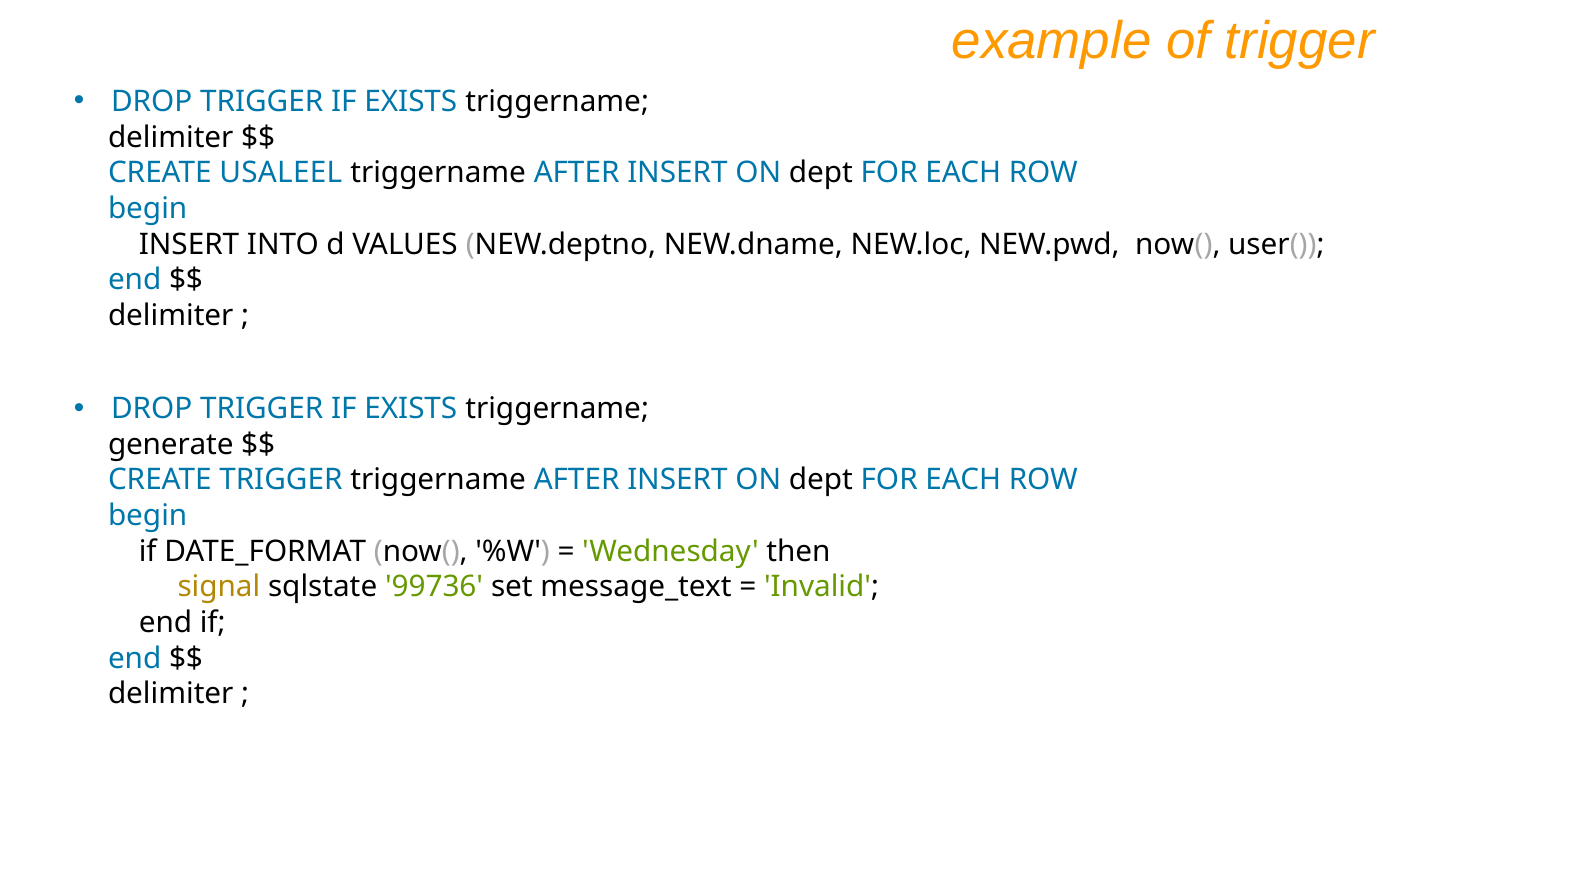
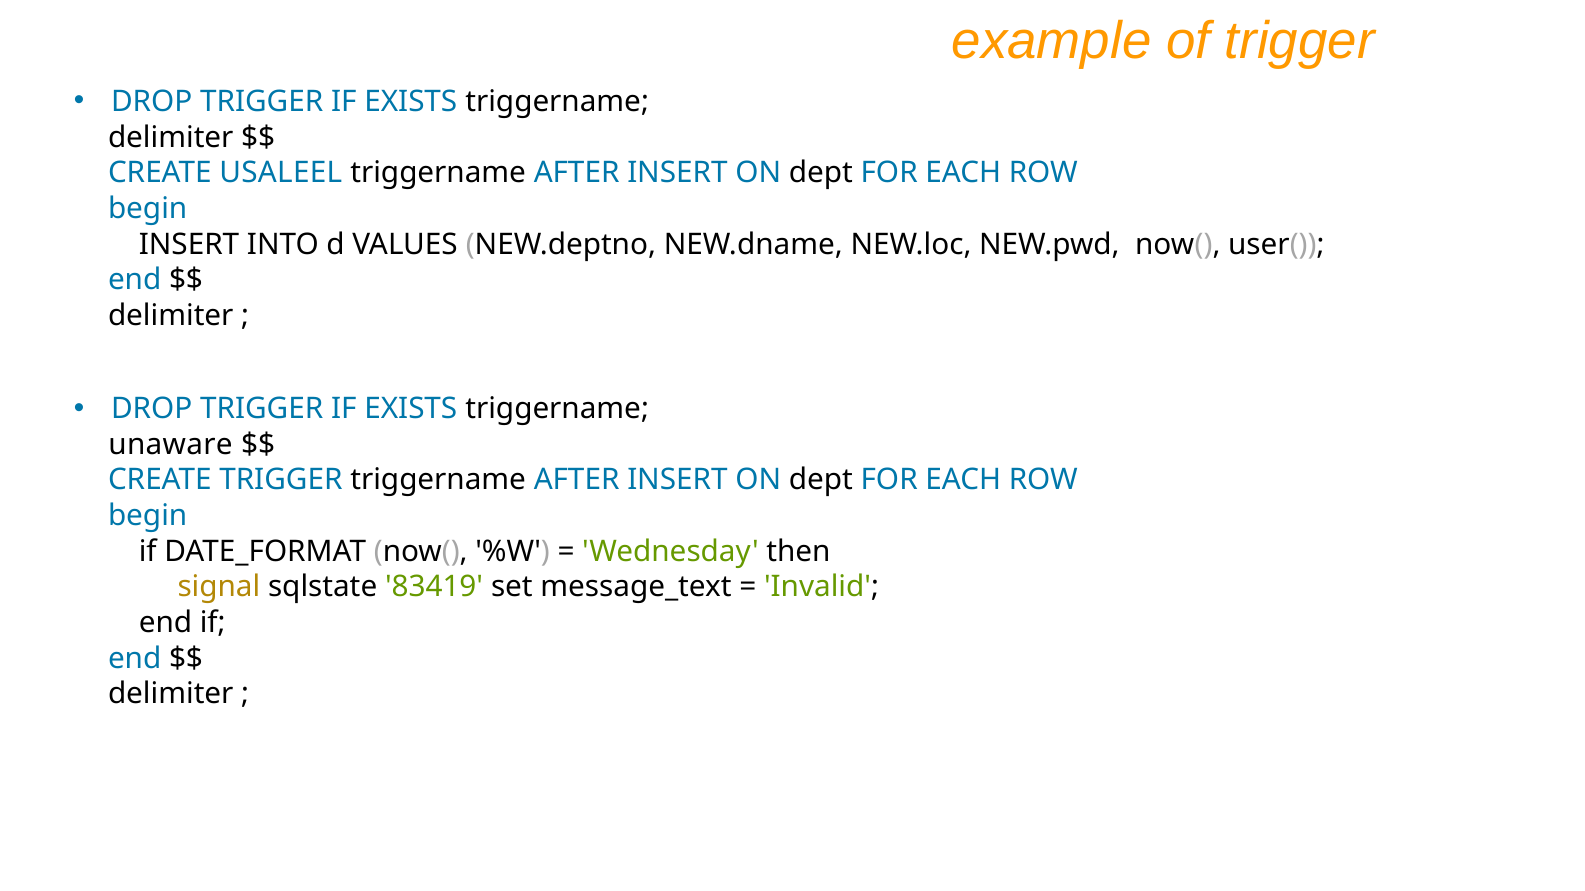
generate: generate -> unaware
99736: 99736 -> 83419
